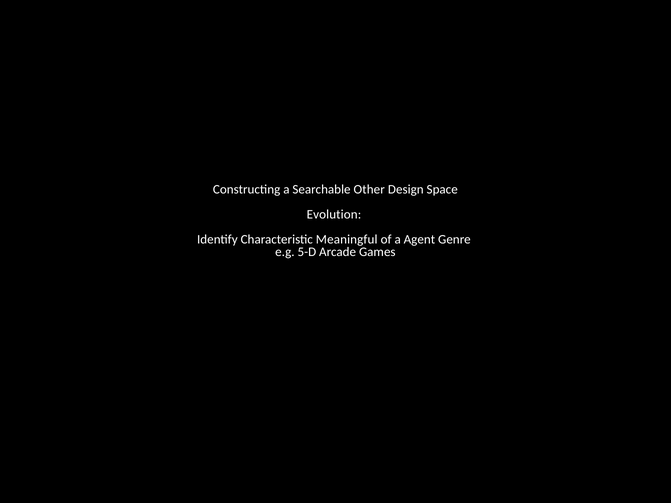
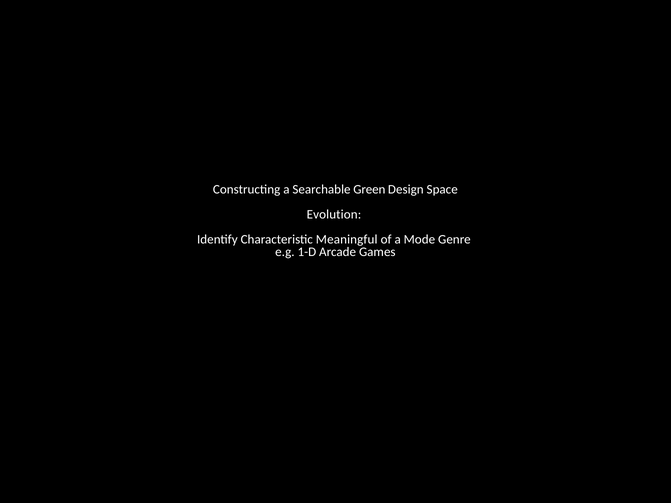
Other: Other -> Green
Agent: Agent -> Mode
5-D: 5-D -> 1-D
